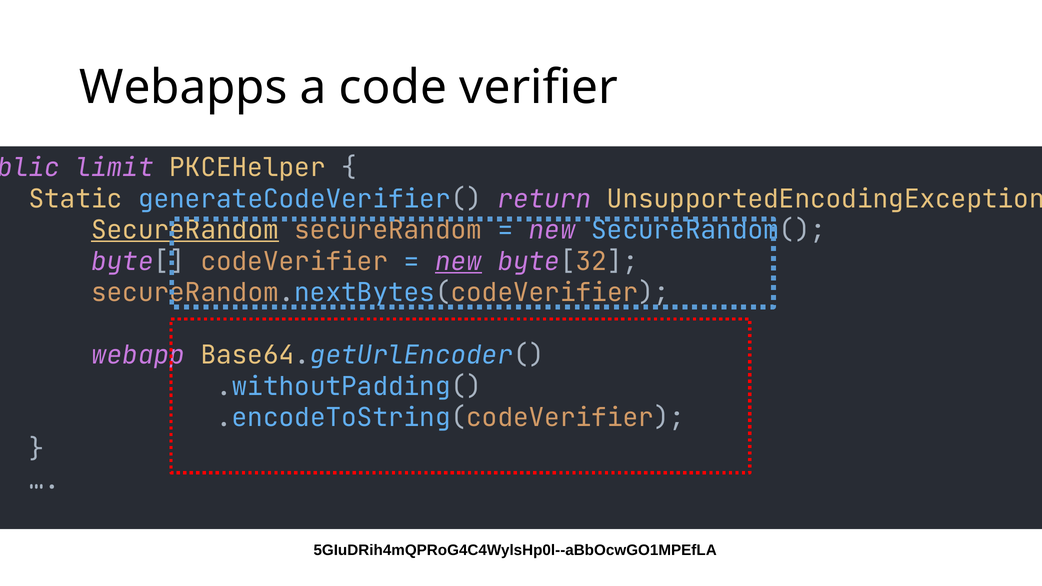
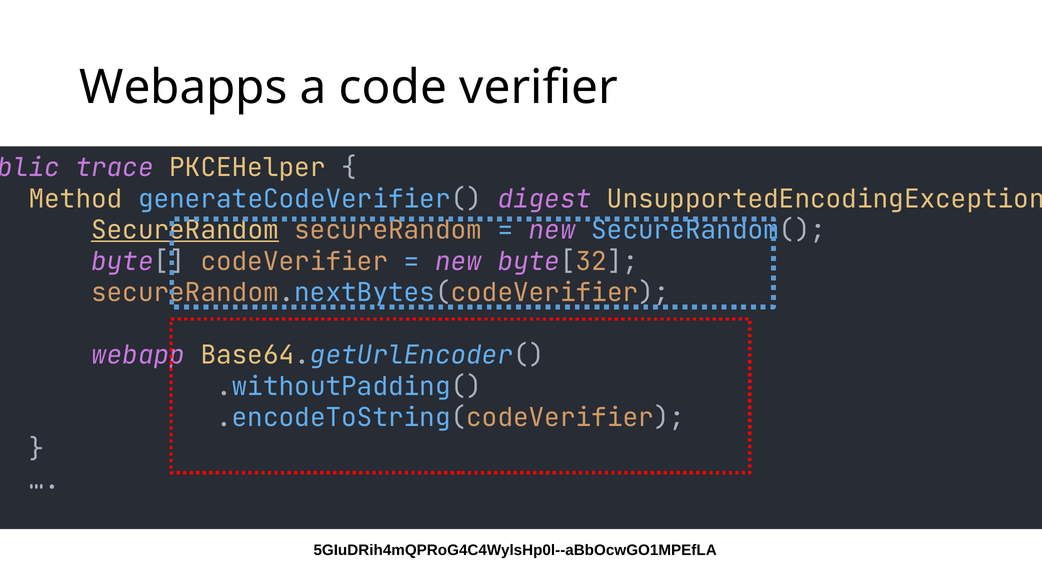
limit: limit -> trace
Static: Static -> Method
return: return -> digest
new at (458, 261) underline: present -> none
